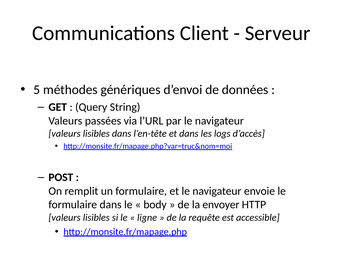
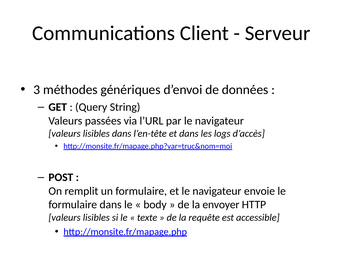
5: 5 -> 3
ligne: ligne -> texte
